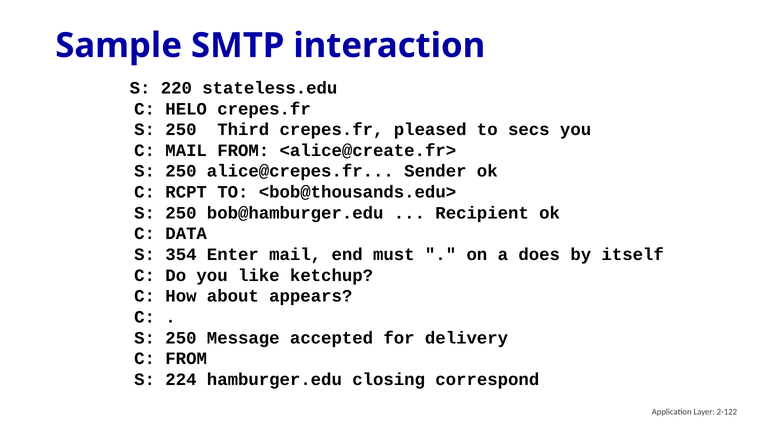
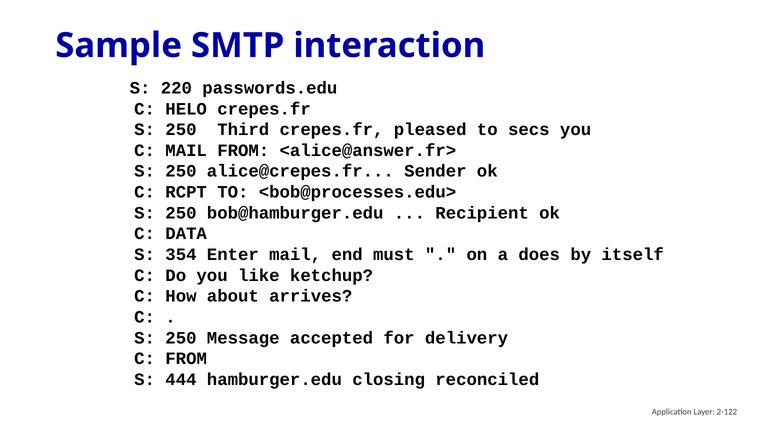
stateless.edu: stateless.edu -> passwords.edu
<alice@create.fr>: <alice@create.fr> -> <alice@answer.fr>
<bob@thousands.edu>: <bob@thousands.edu> -> <bob@processes.edu>
appears: appears -> arrives
224: 224 -> 444
correspond: correspond -> reconciled
